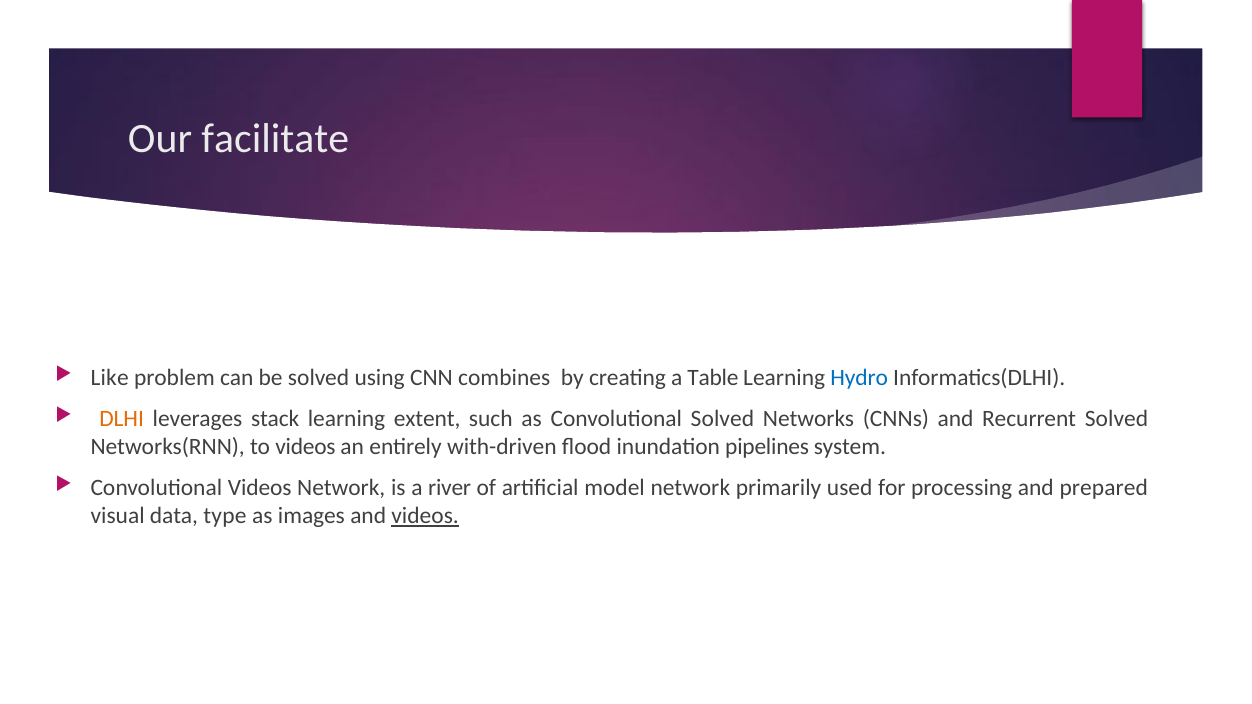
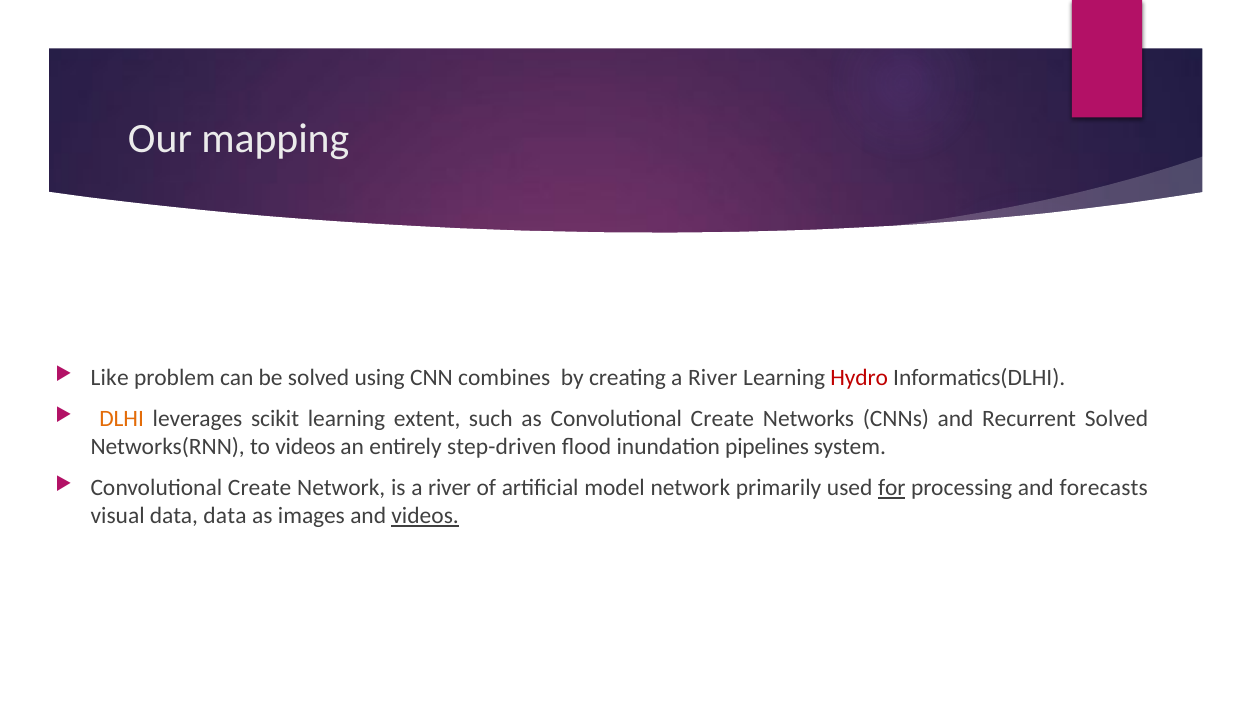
facilitate: facilitate -> mapping
creating a Table: Table -> River
Hydro colour: blue -> red
stack: stack -> scikit
as Convolutional Solved: Solved -> Create
with-driven: with-driven -> step-driven
Videos at (260, 488): Videos -> Create
for underline: none -> present
prepared: prepared -> forecasts
data type: type -> data
